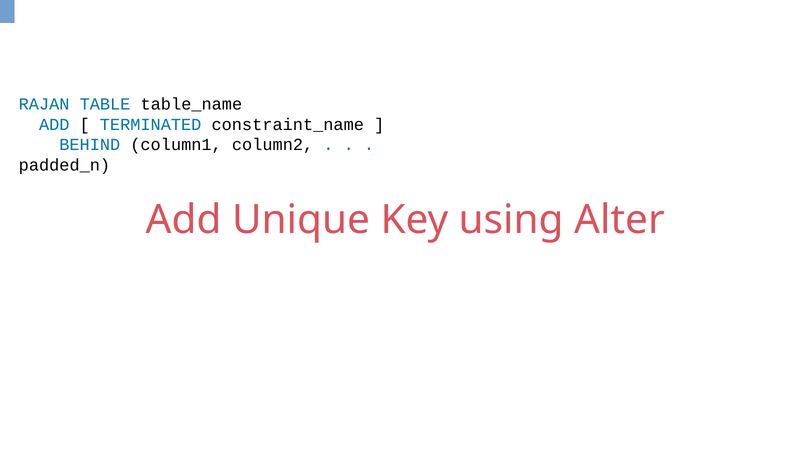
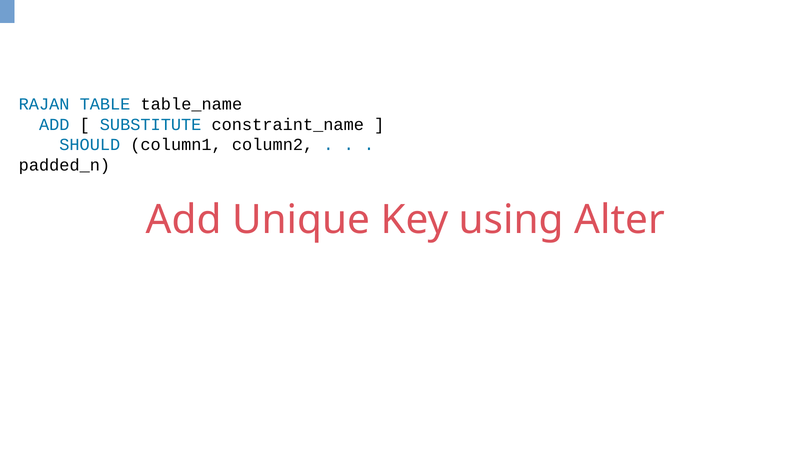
TERMINATED: TERMINATED -> SUBSTITUTE
BEHIND: BEHIND -> SHOULD
